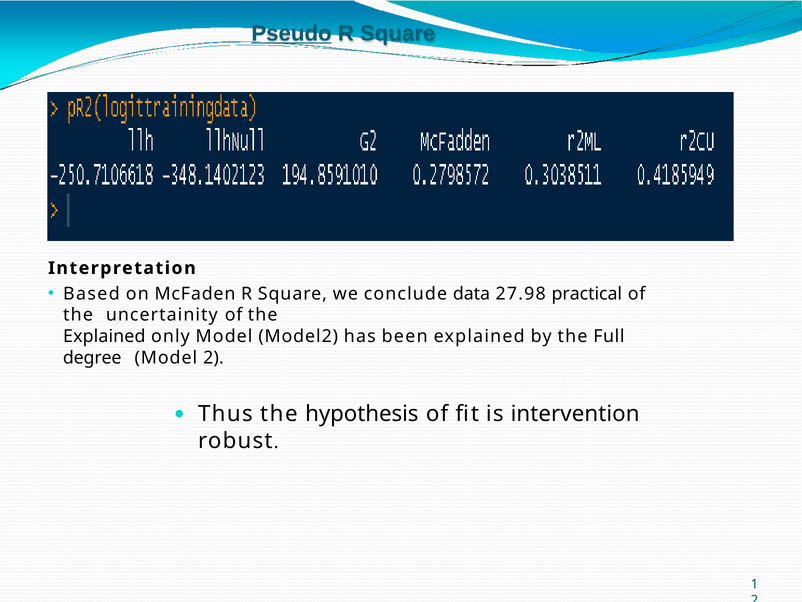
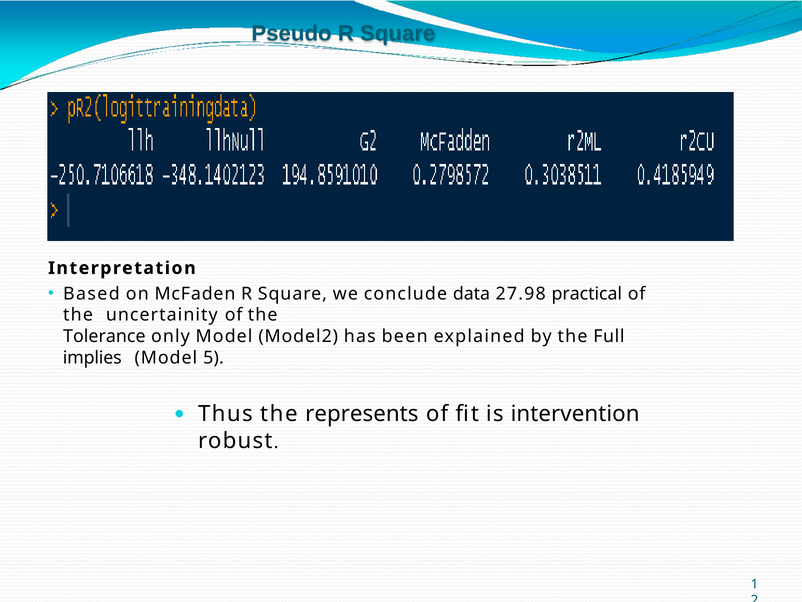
Pseudo underline: present -> none
Explained at (104, 336): Explained -> Tolerance
degree: degree -> implies
Model 2: 2 -> 5
hypothesis: hypothesis -> represents
